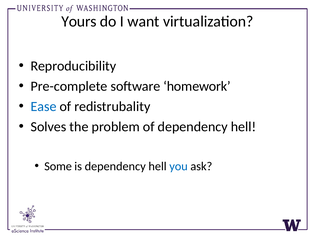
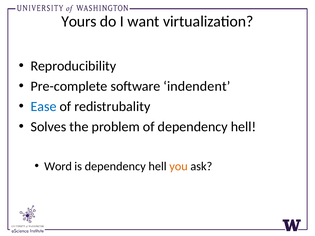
homework: homework -> indendent
Some: Some -> Word
you colour: blue -> orange
